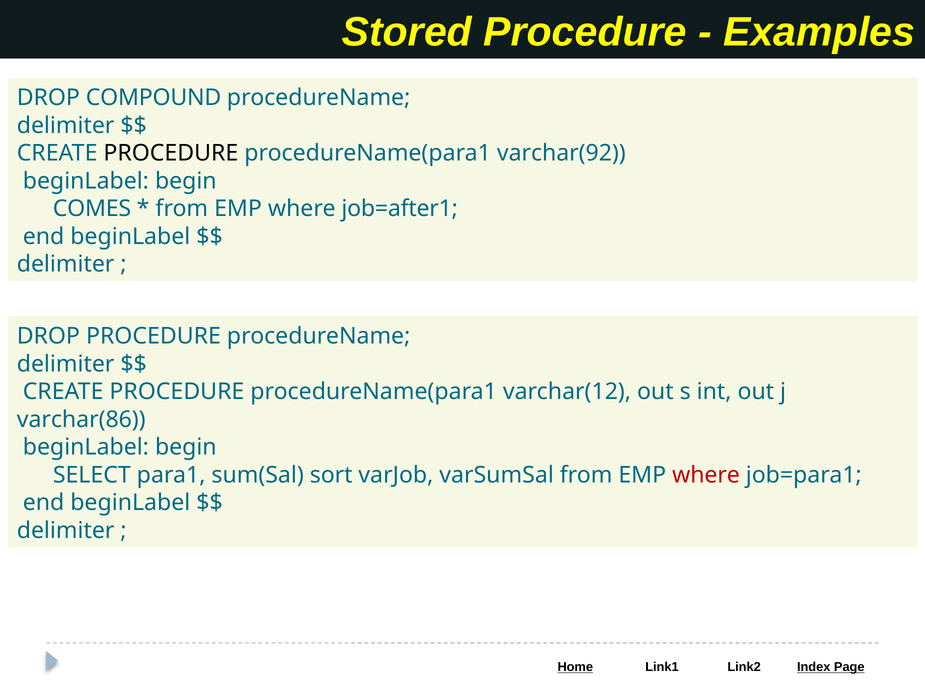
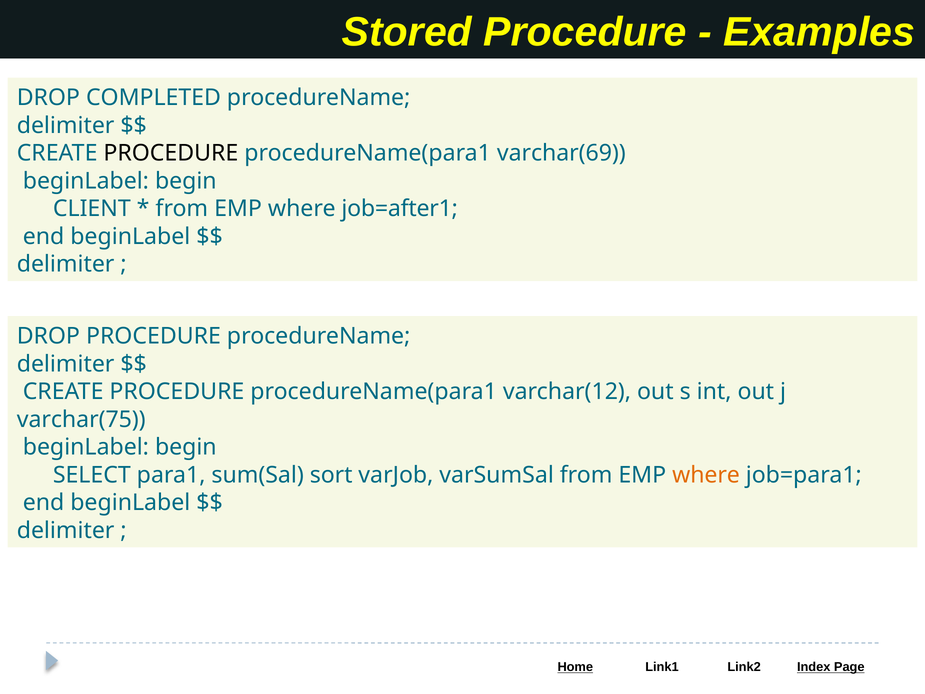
COMPOUND: COMPOUND -> COMPLETED
varchar(92: varchar(92 -> varchar(69
COMES: COMES -> CLIENT
varchar(86: varchar(86 -> varchar(75
where at (706, 475) colour: red -> orange
